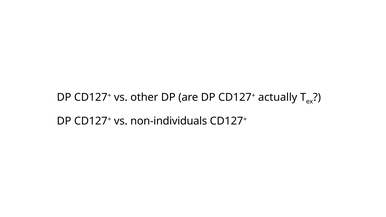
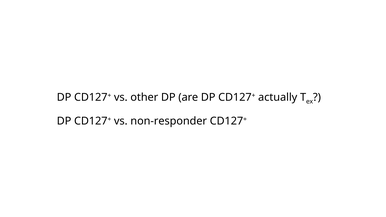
non-individuals: non-individuals -> non-responder
